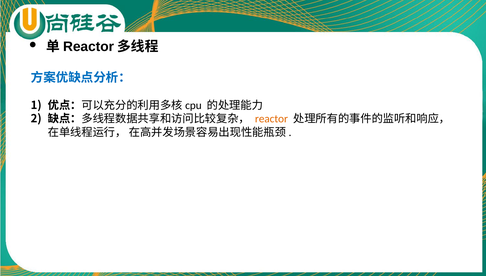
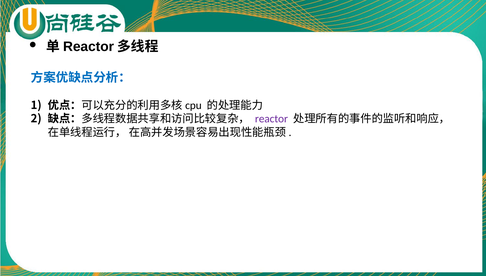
reactor colour: orange -> purple
